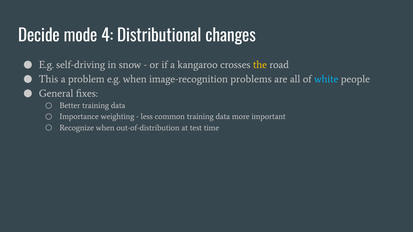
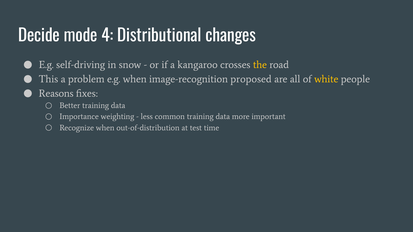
problems: problems -> proposed
white colour: light blue -> yellow
General: General -> Reasons
